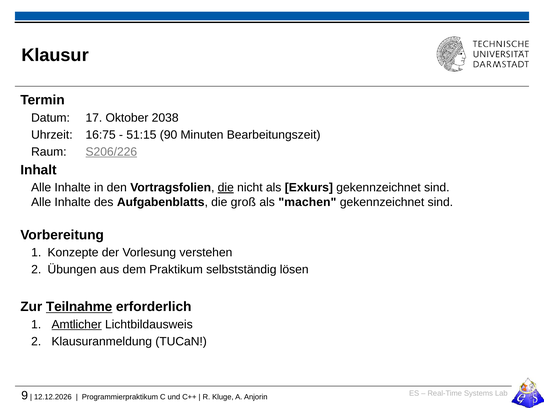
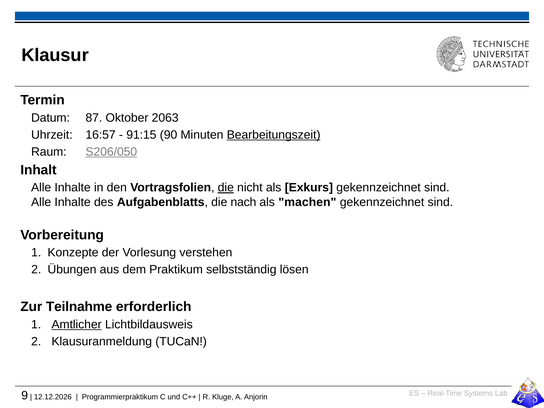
17: 17 -> 87
2038: 2038 -> 2063
16:75: 16:75 -> 16:57
51:15: 51:15 -> 91:15
Bearbeitungszeit underline: none -> present
S206/226: S206/226 -> S206/050
groß: groß -> nach
Teilnahme underline: present -> none
